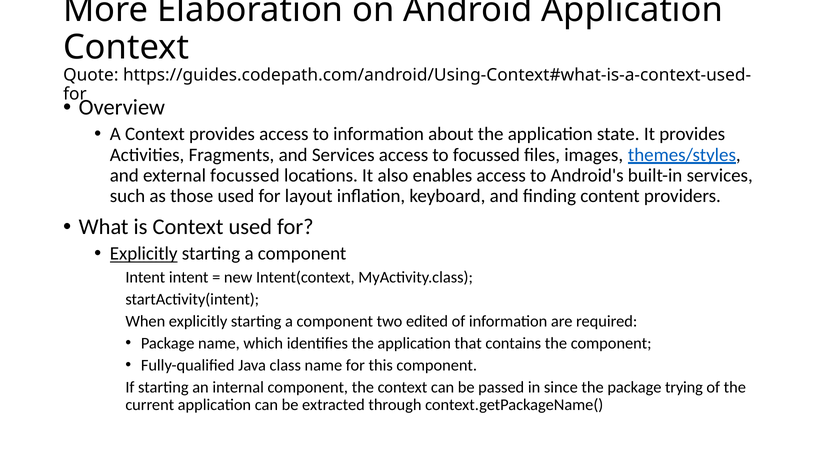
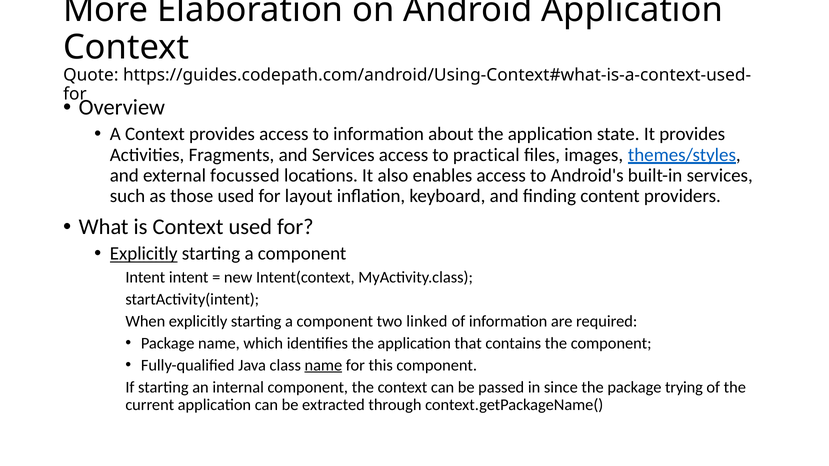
to focussed: focussed -> practical
edited: edited -> linked
name at (323, 365) underline: none -> present
